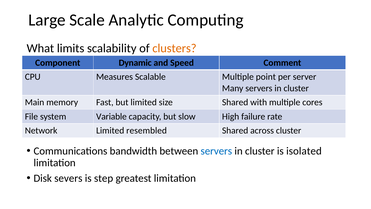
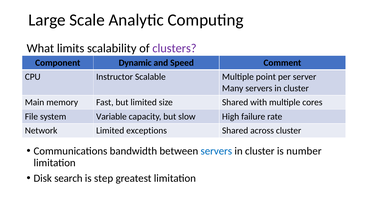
clusters colour: orange -> purple
Measures: Measures -> Instructor
resembled: resembled -> exceptions
isolated: isolated -> number
severs: severs -> search
